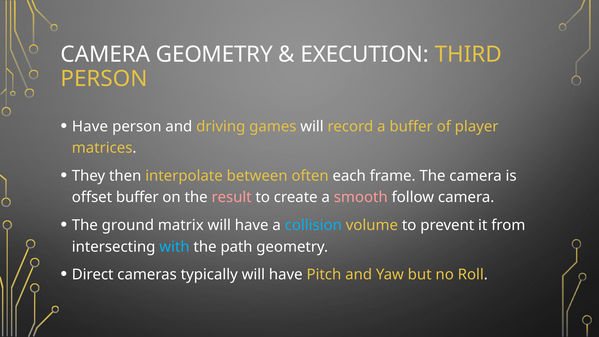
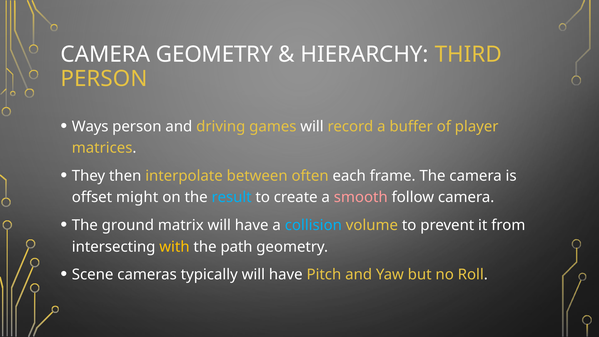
EXECUTION: EXECUTION -> HIERARCHY
Have at (90, 126): Have -> Ways
offset buffer: buffer -> might
result colour: pink -> light blue
with colour: light blue -> yellow
Direct: Direct -> Scene
